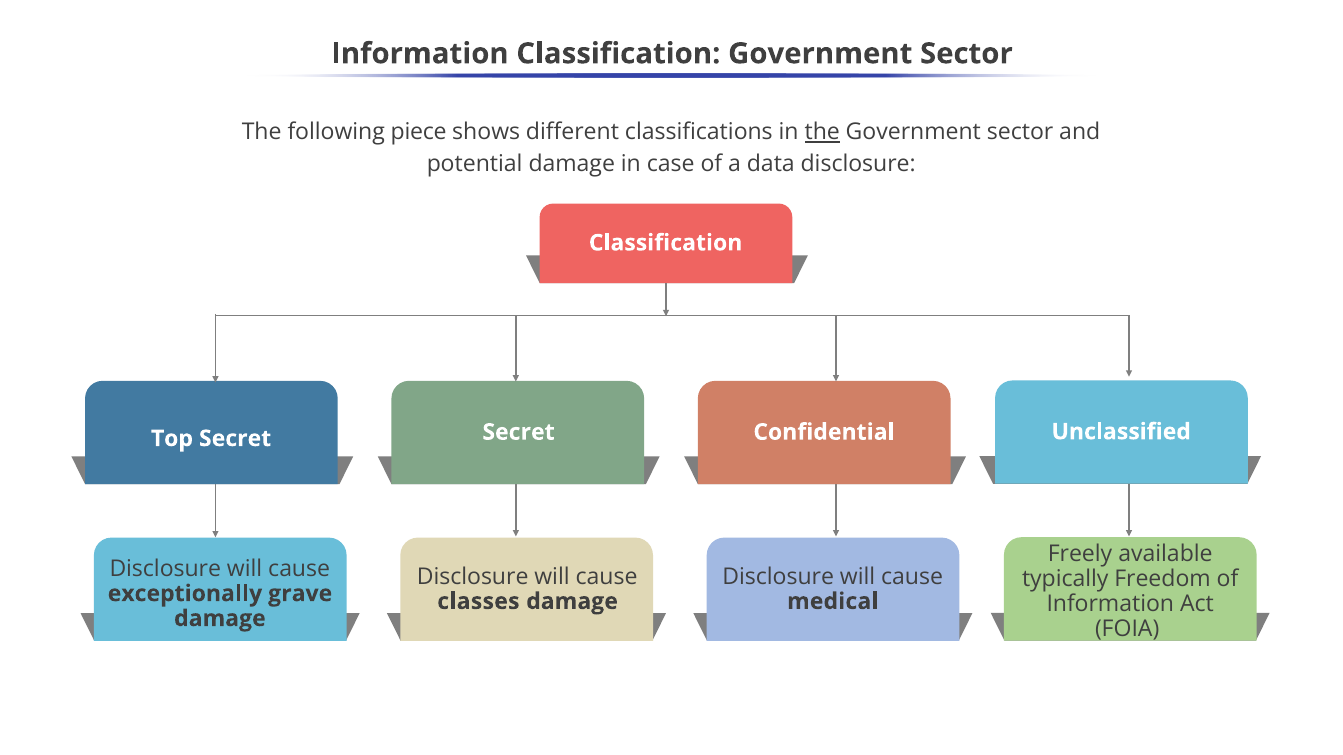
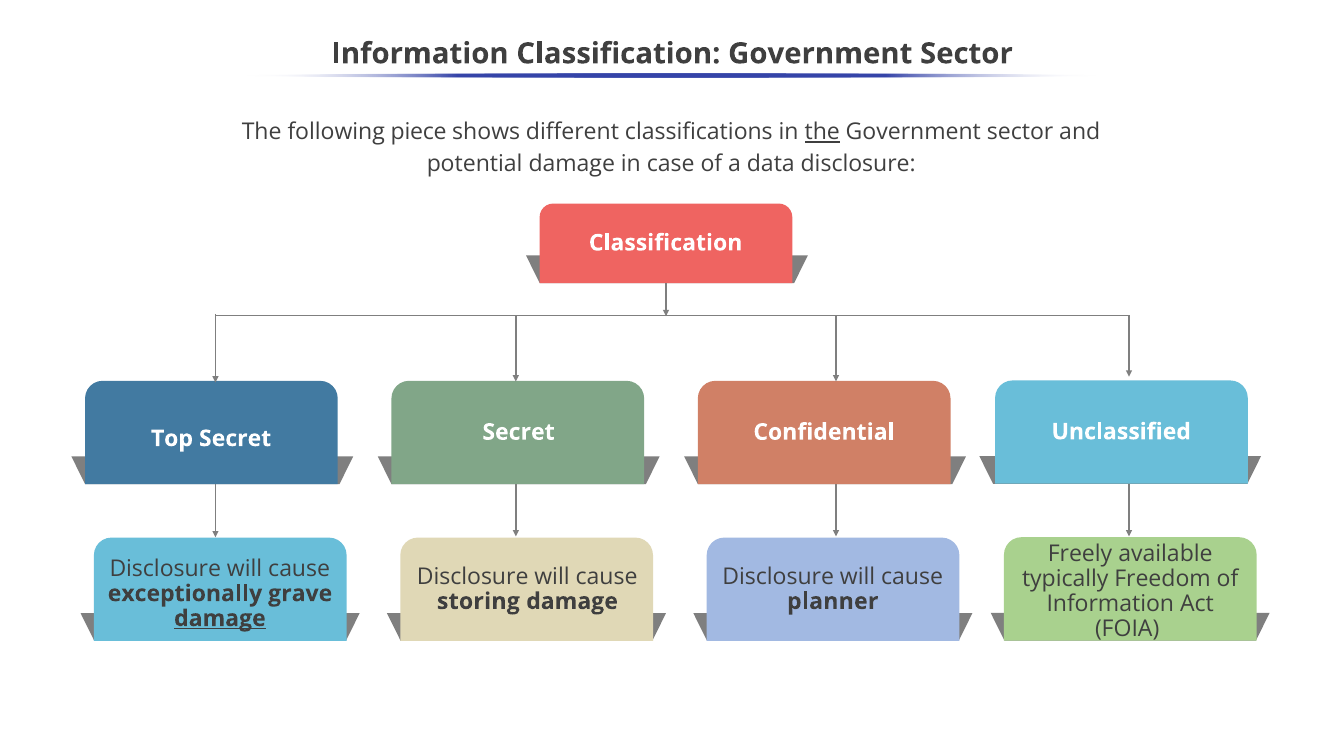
classes: classes -> storing
medical: medical -> planner
damage at (220, 619) underline: none -> present
